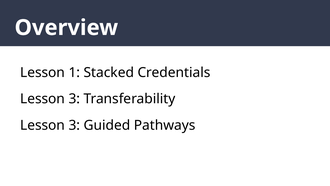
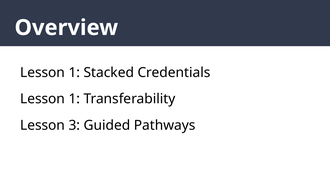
3 at (74, 99): 3 -> 1
